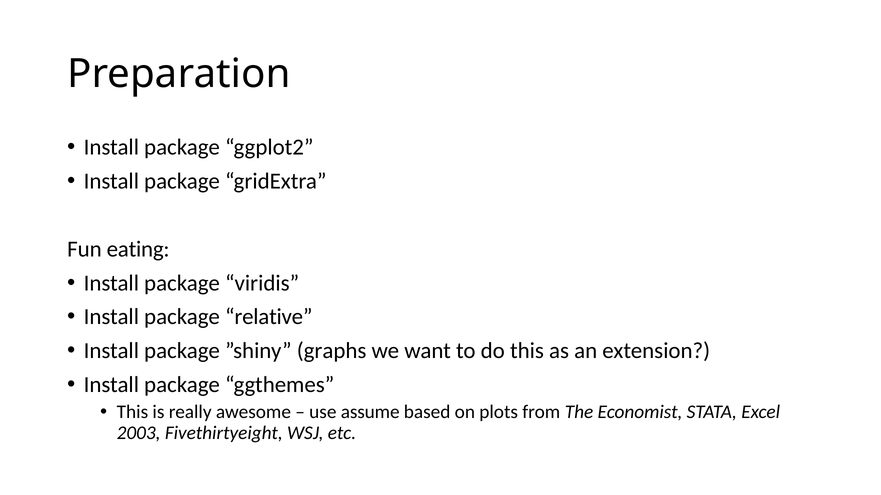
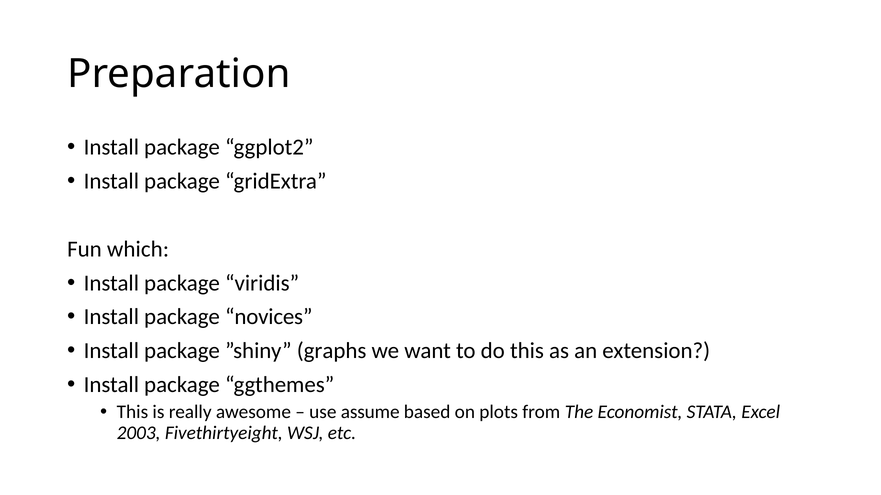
eating: eating -> which
relative: relative -> novices
